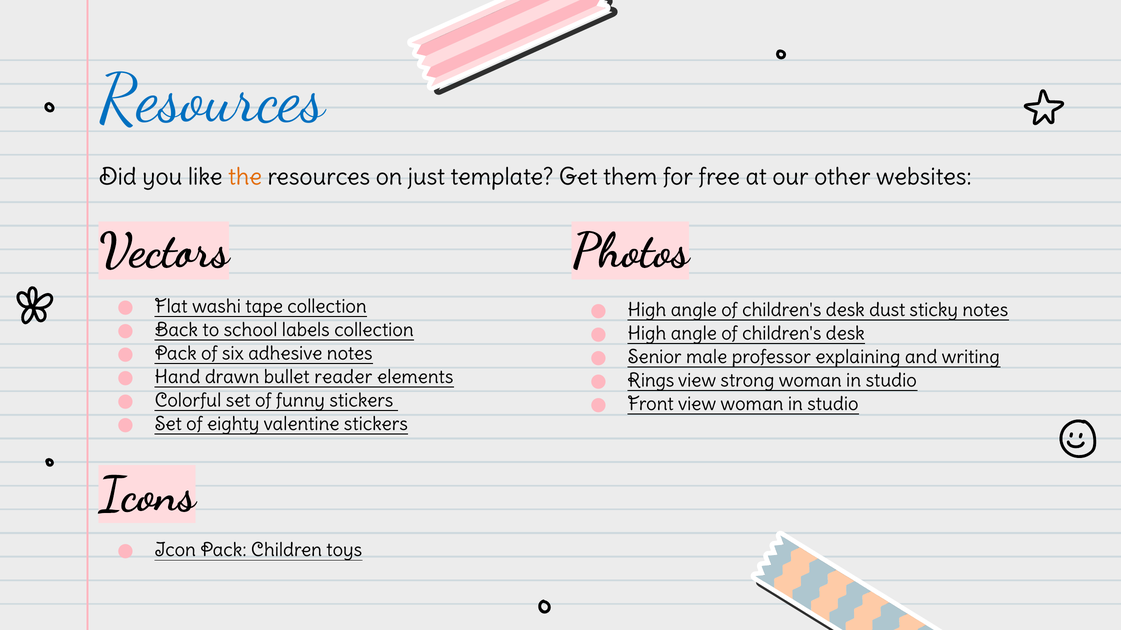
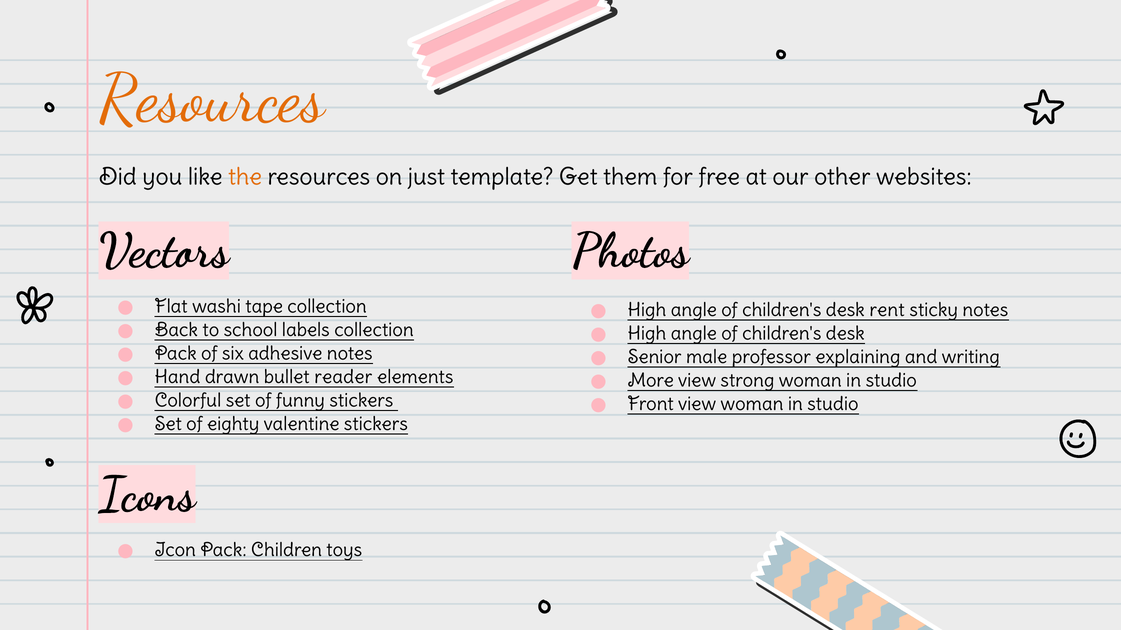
Resources at (212, 98) colour: blue -> orange
dust: dust -> rent
Rings: Rings -> More
